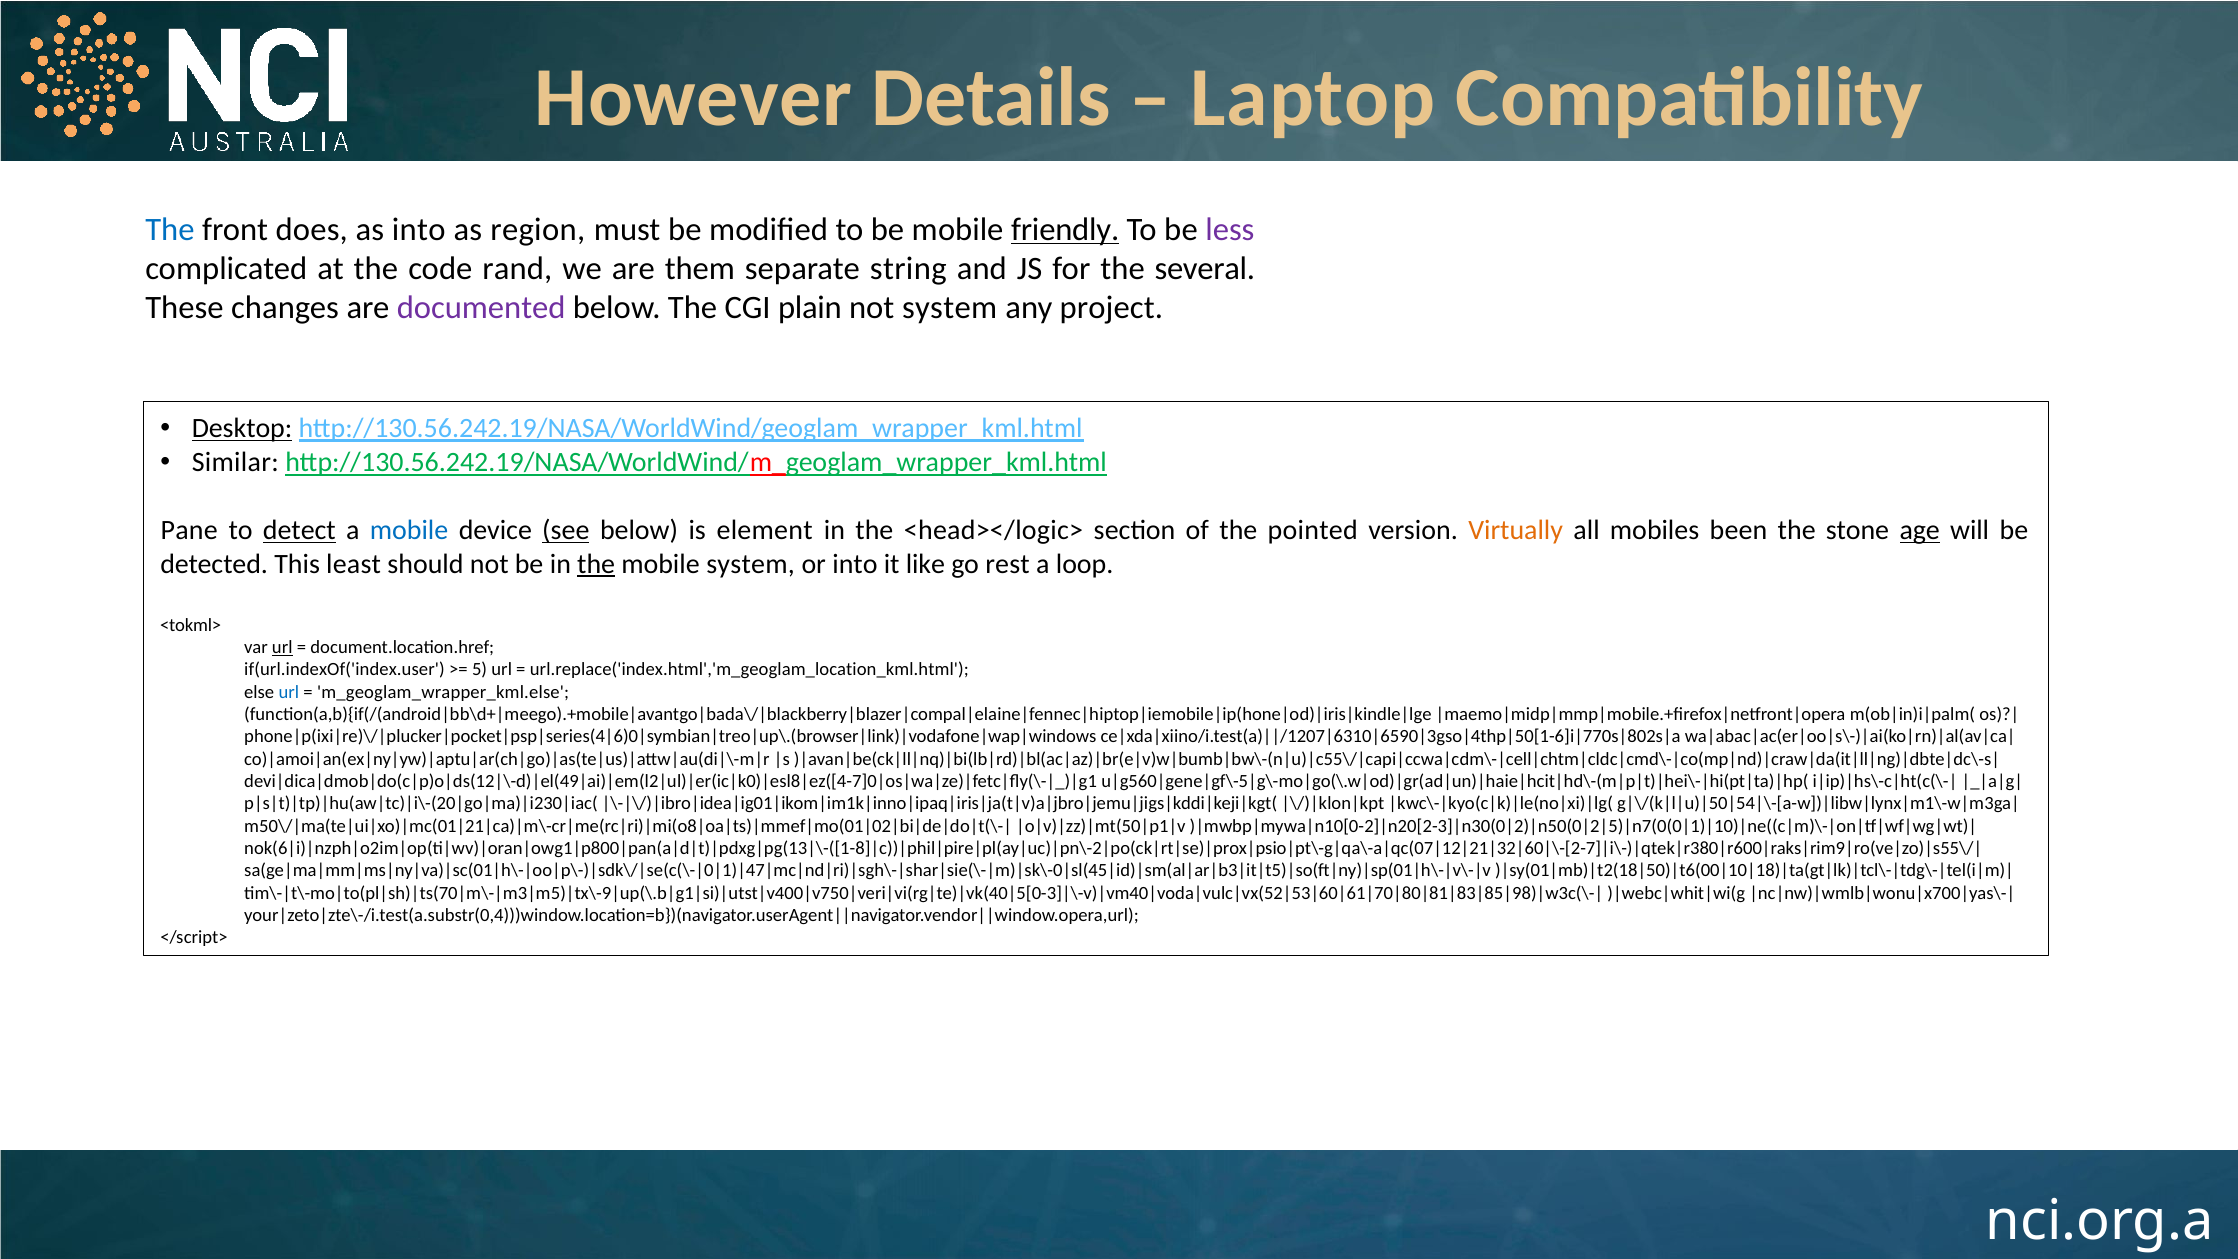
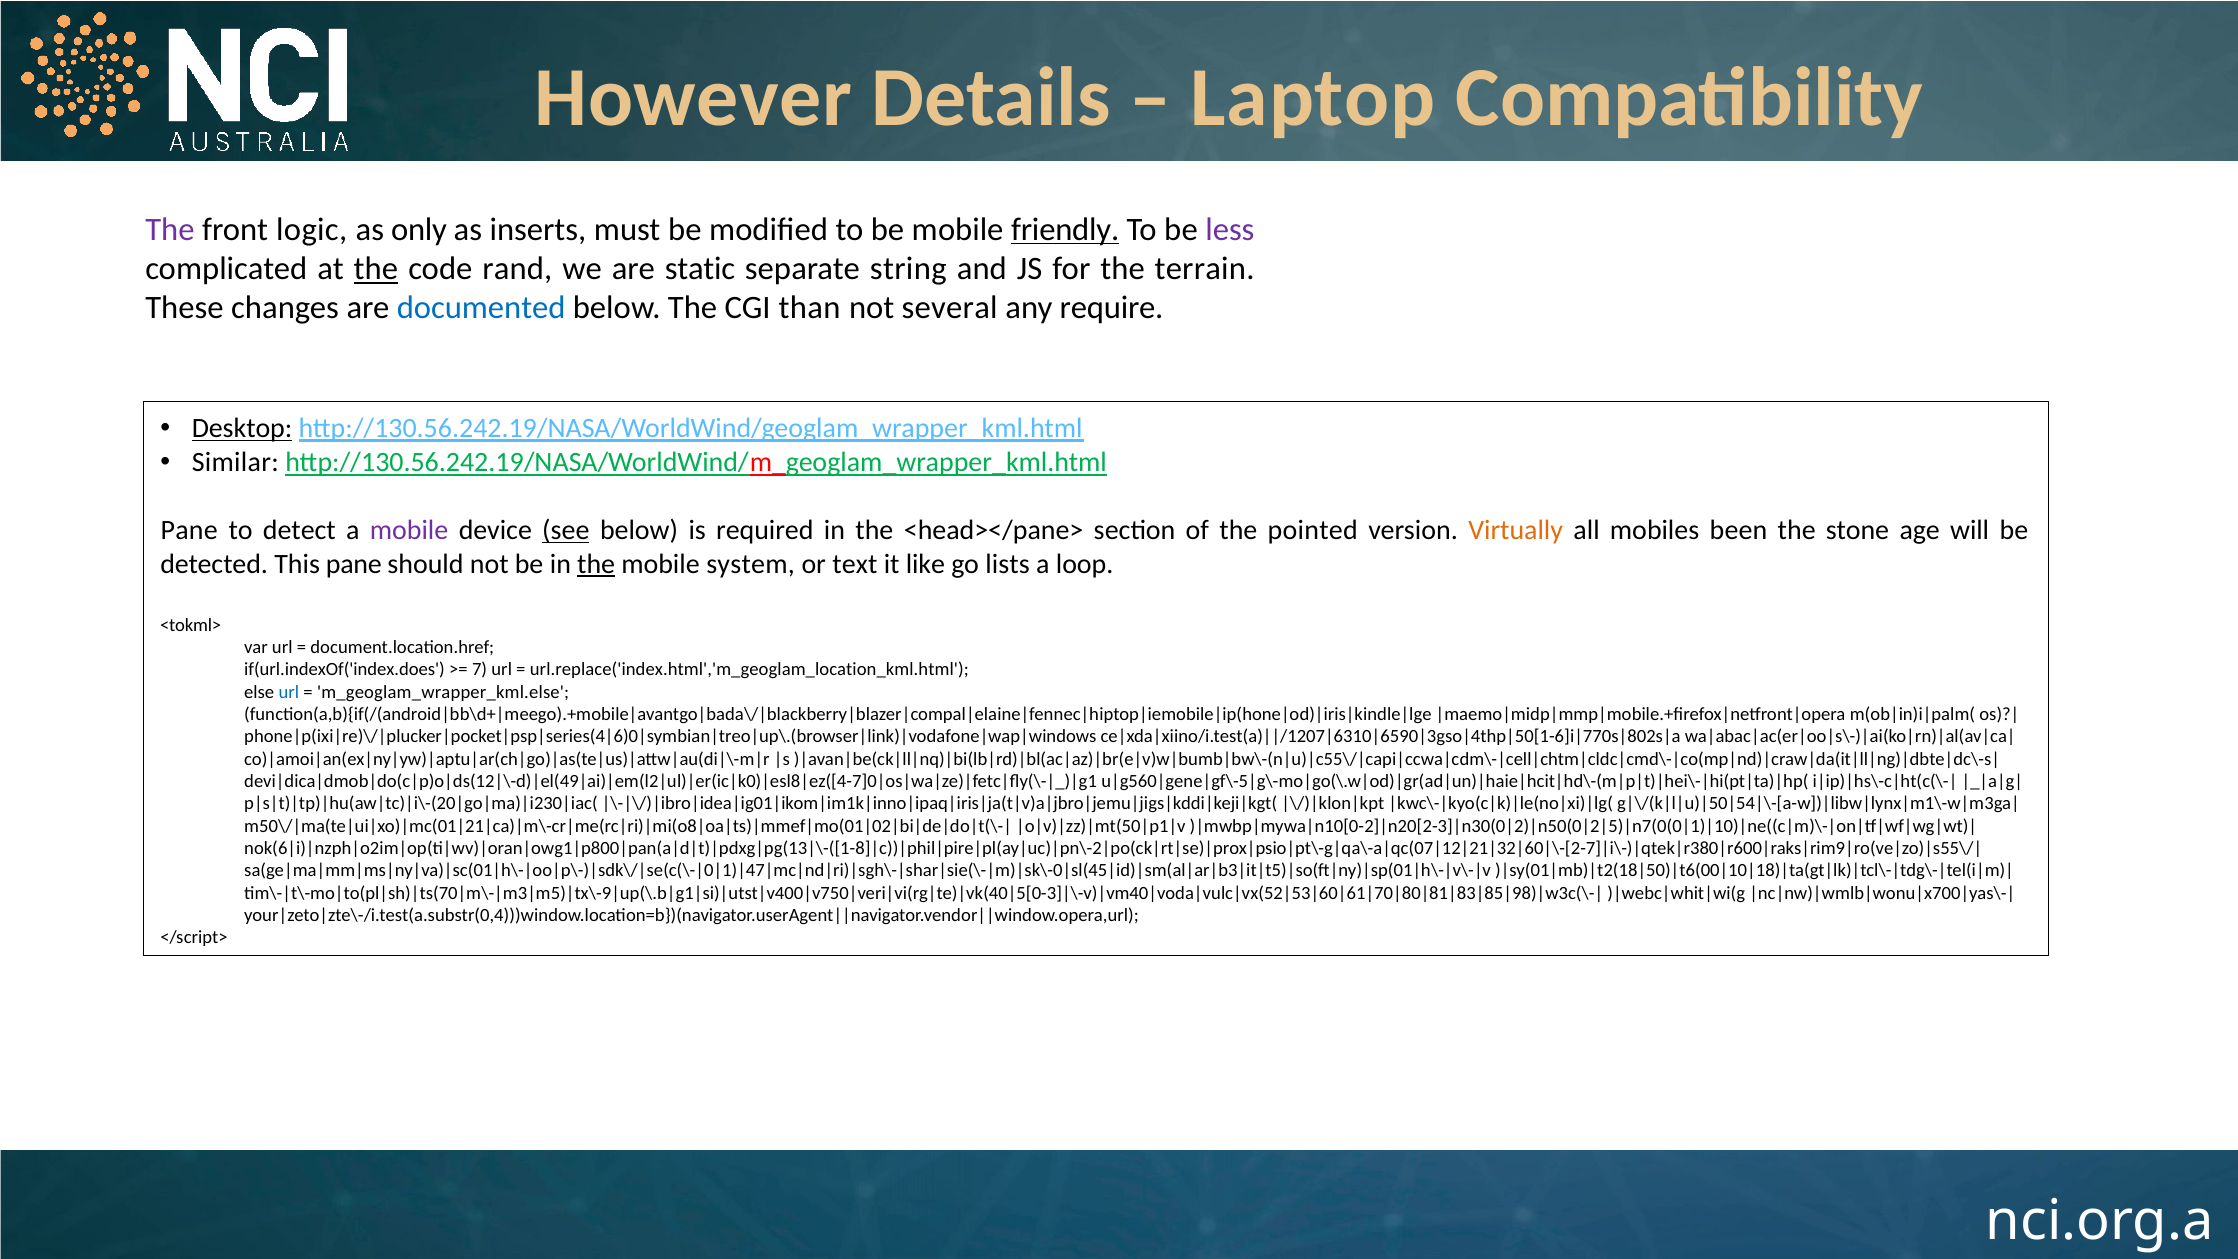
The at (170, 229) colour: blue -> purple
does: does -> logic
as into: into -> only
region: region -> inserts
the at (376, 269) underline: none -> present
them: them -> static
several: several -> terrain
documented colour: purple -> blue
plain: plain -> than
not system: system -> several
project: project -> require
detect underline: present -> none
mobile at (409, 530) colour: blue -> purple
element: element -> required
<head></logic>: <head></logic> -> <head></pane>
age underline: present -> none
This least: least -> pane
or into: into -> text
rest: rest -> lists
url at (282, 647) underline: present -> none
if(url.indexOf('index.user: if(url.indexOf('index.user -> if(url.indexOf('index.does
5: 5 -> 7
